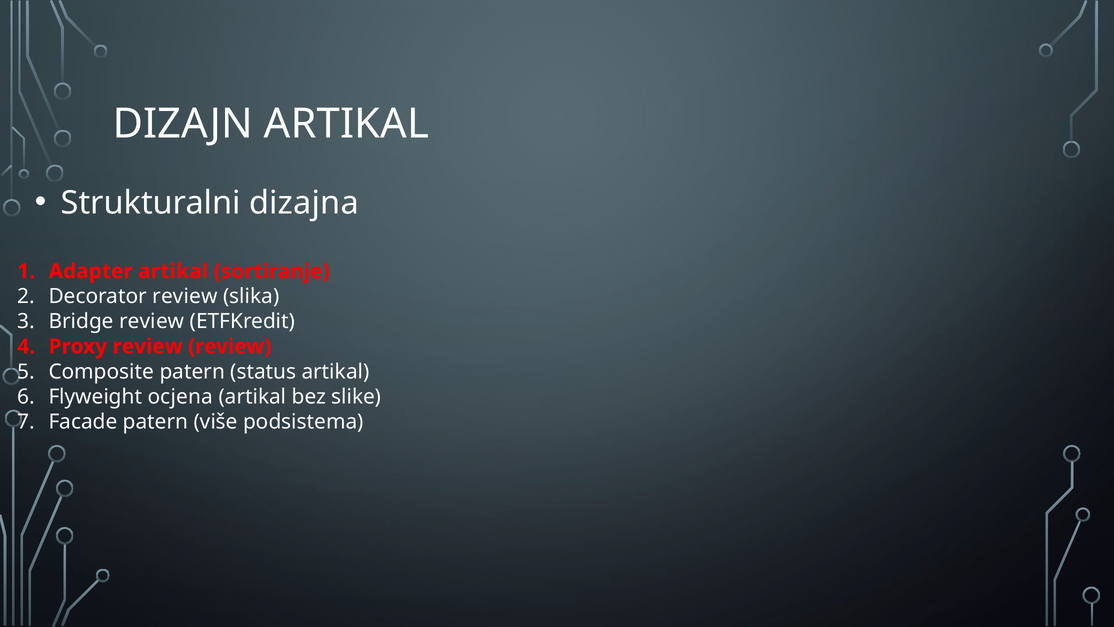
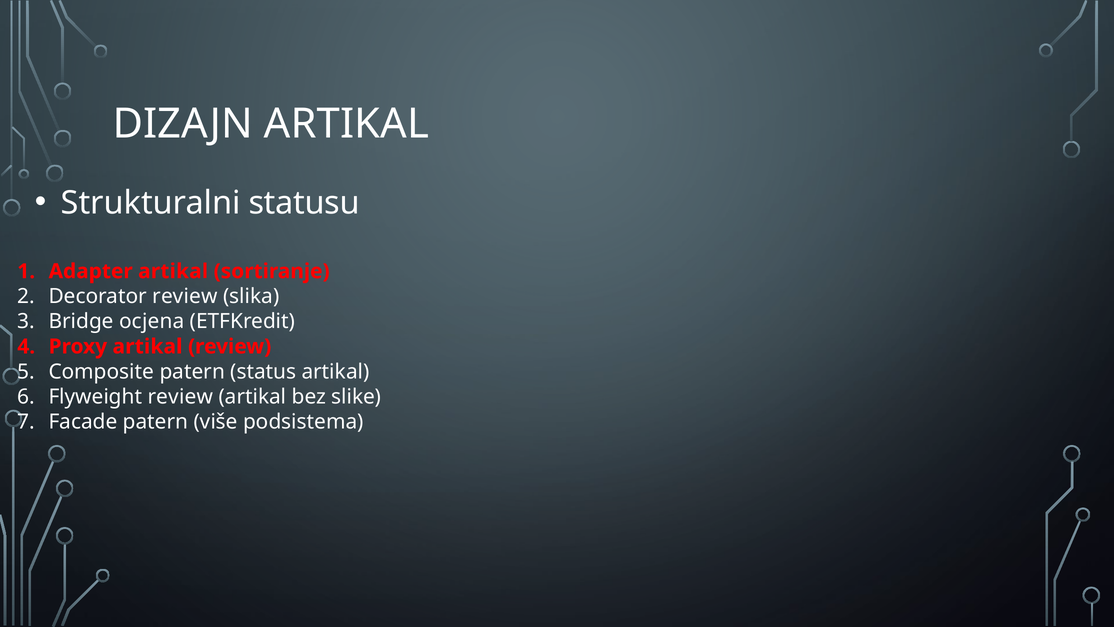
dizajna: dizajna -> statusu
Bridge review: review -> ocjena
Proxy review: review -> artikal
Flyweight ocjena: ocjena -> review
